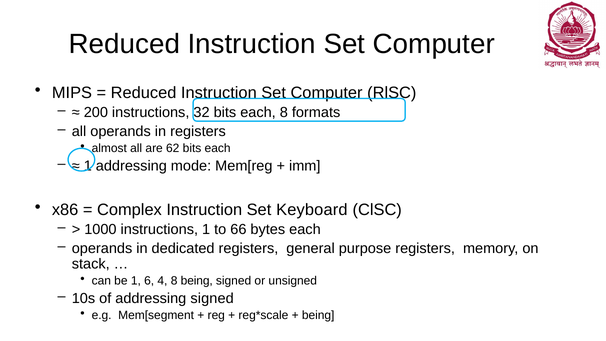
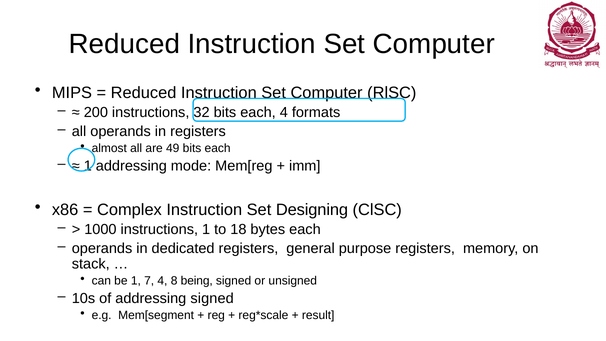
each 8: 8 -> 4
62: 62 -> 49
Keyboard: Keyboard -> Designing
66: 66 -> 18
6: 6 -> 7
being at (318, 315): being -> result
